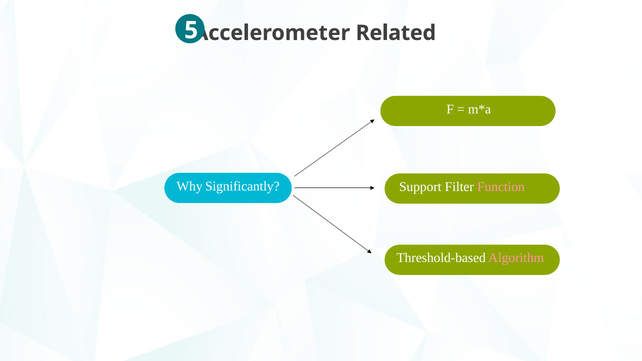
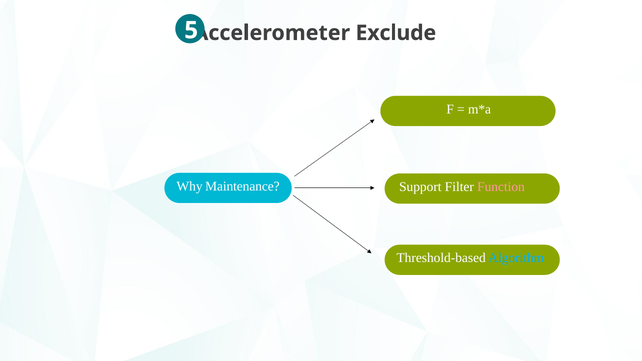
Related: Related -> Exclude
Significantly: Significantly -> Maintenance
Algorithm colour: pink -> light blue
